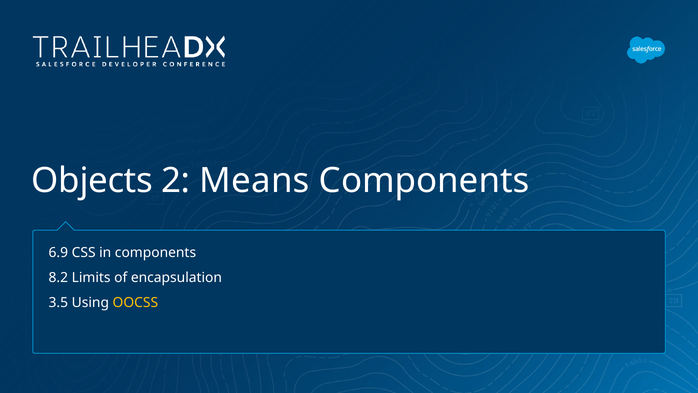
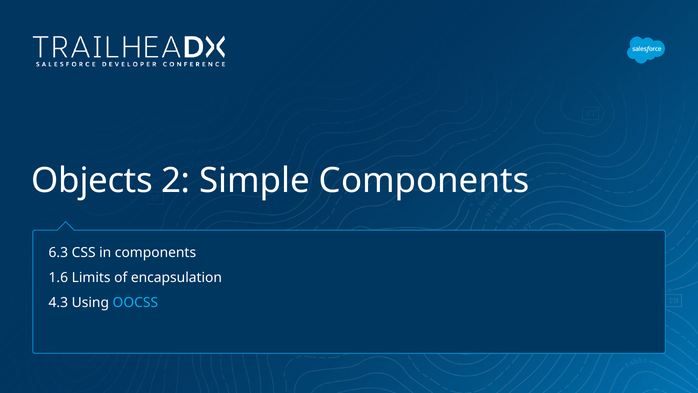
Means: Means -> Simple
6.9: 6.9 -> 6.3
8.2: 8.2 -> 1.6
3.5: 3.5 -> 4.3
OOCSS colour: yellow -> light blue
